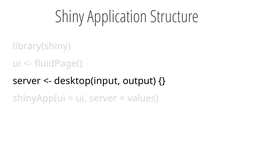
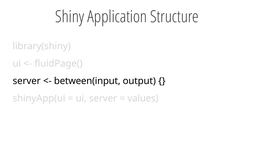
desktop(input: desktop(input -> between(input
